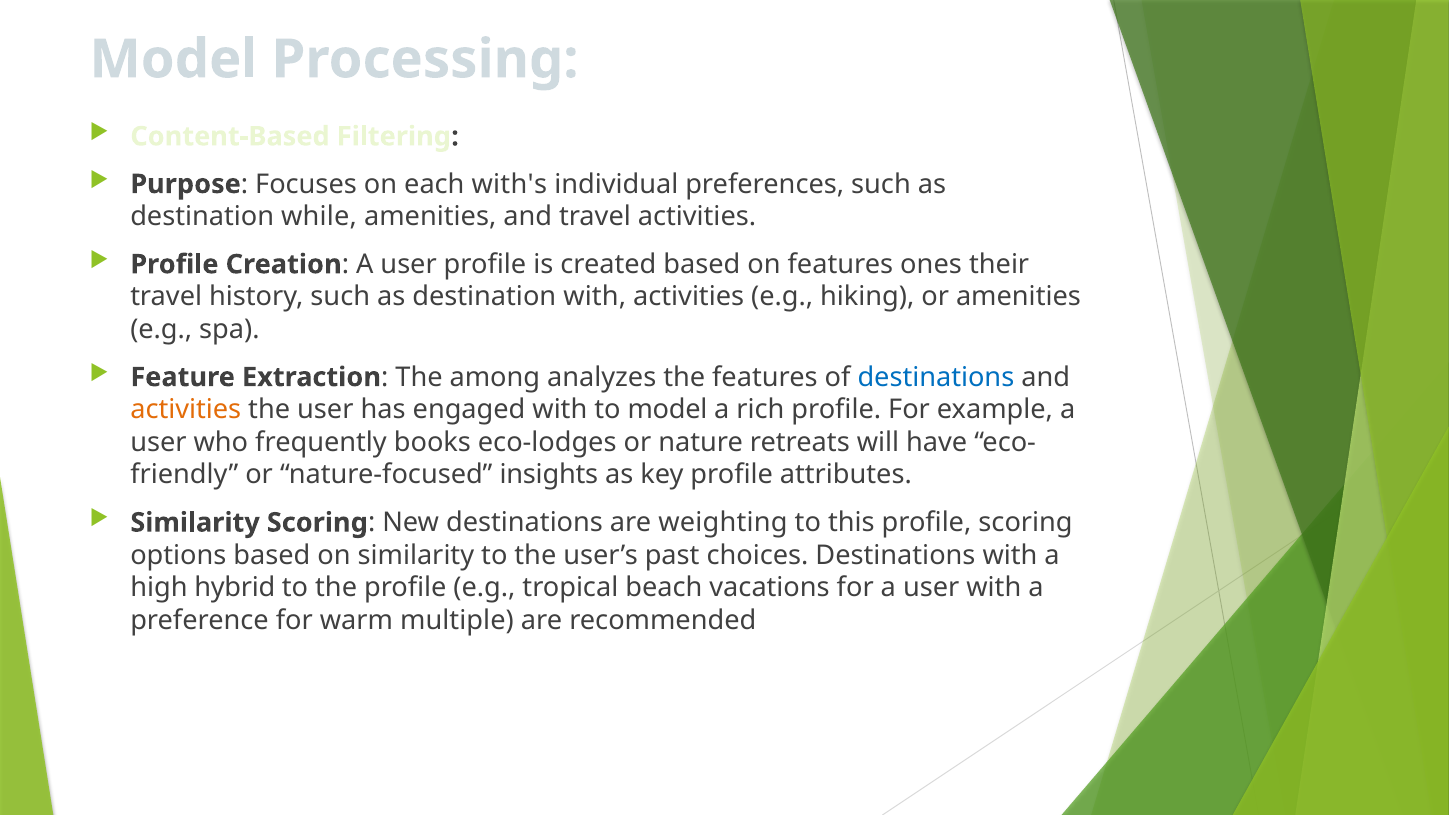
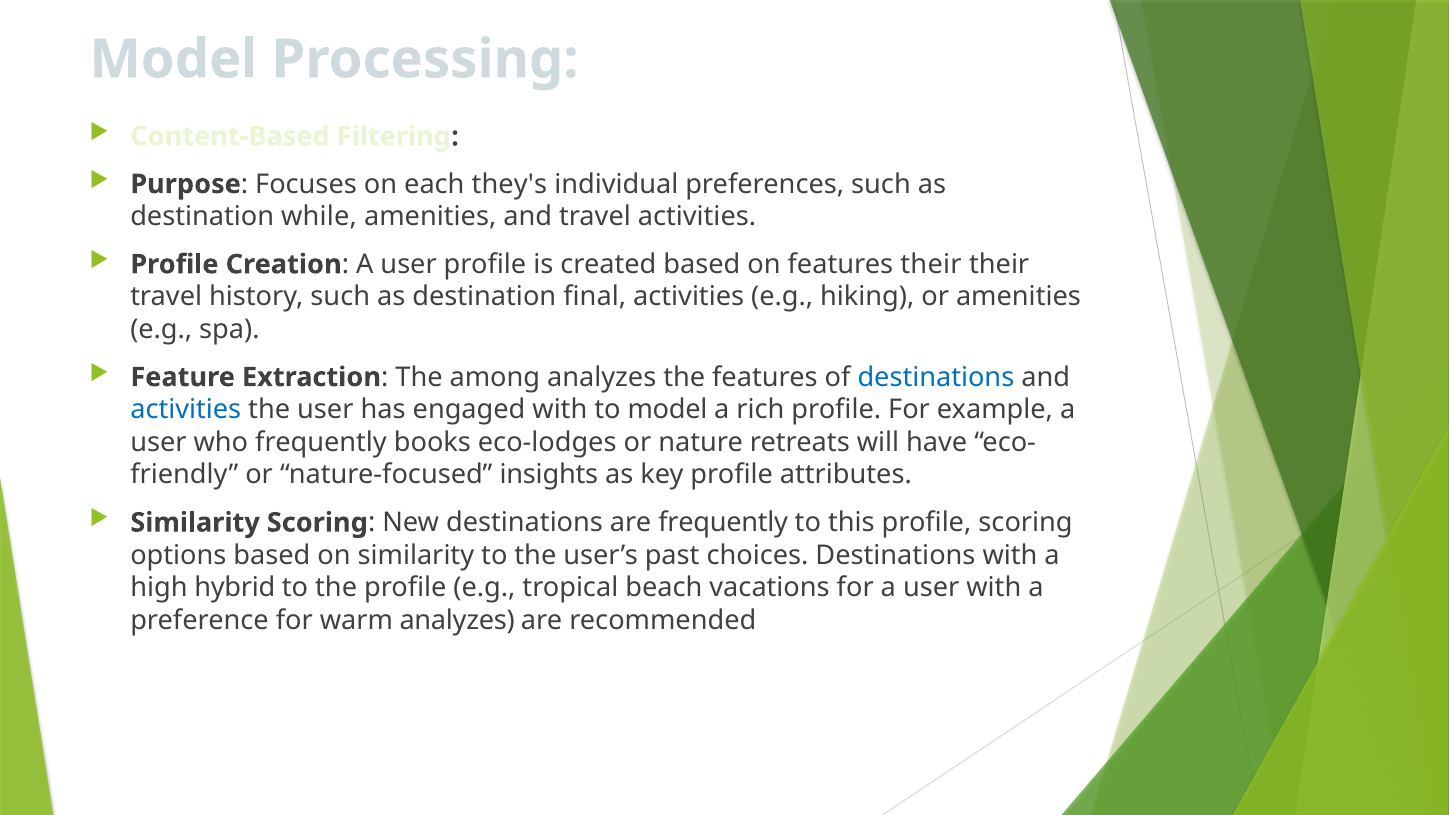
with's: with's -> they's
features ones: ones -> their
destination with: with -> final
activities at (186, 410) colour: orange -> blue
are weighting: weighting -> frequently
warm multiple: multiple -> analyzes
